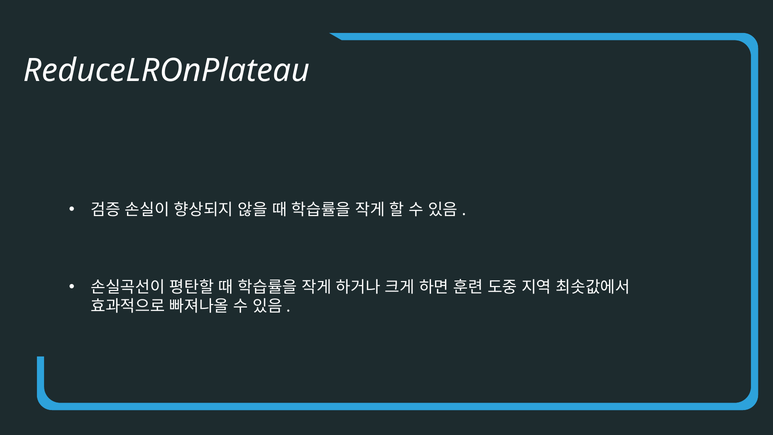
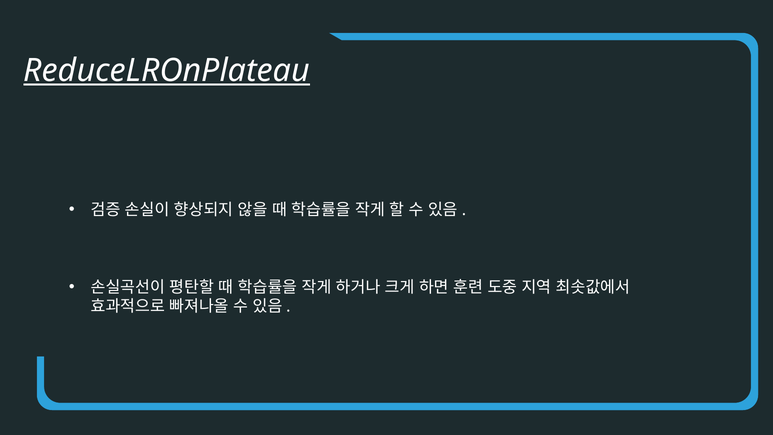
ReduceLROnPlateau underline: none -> present
